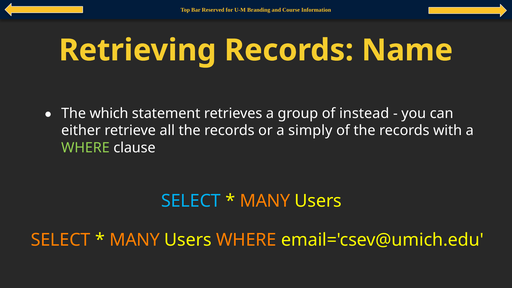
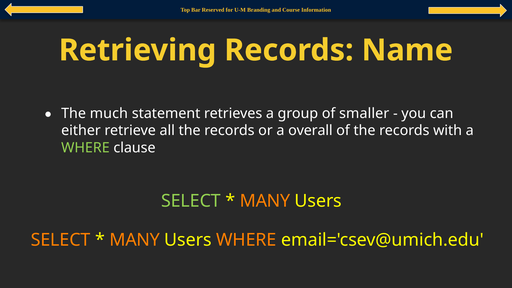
which: which -> much
instead: instead -> smaller
simply: simply -> overall
SELECT at (191, 201) colour: light blue -> light green
